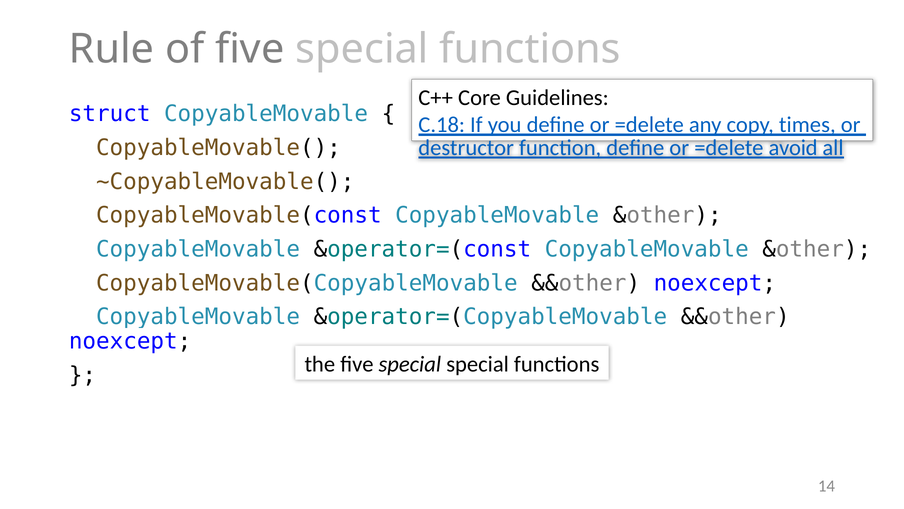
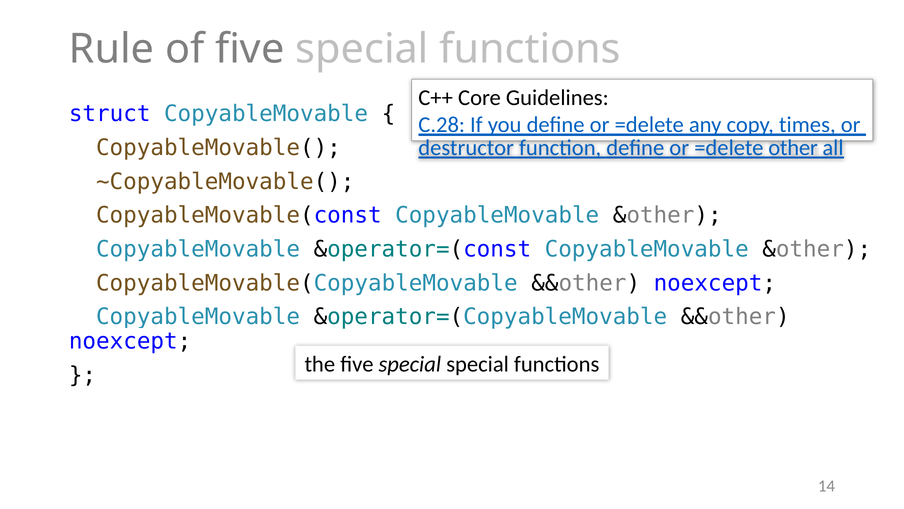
C.18: C.18 -> C.28
avoid: avoid -> other
